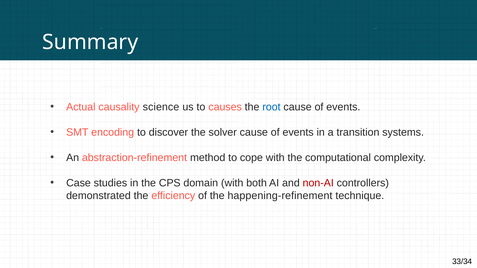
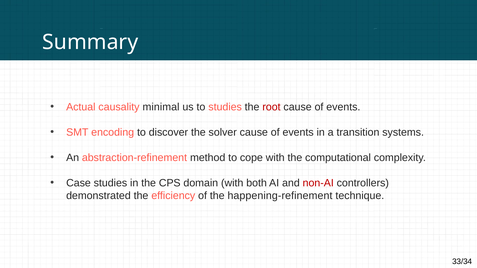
science: science -> minimal
to causes: causes -> studies
root colour: blue -> red
